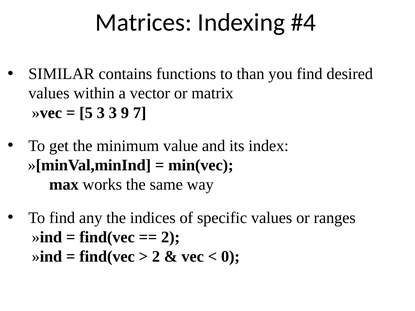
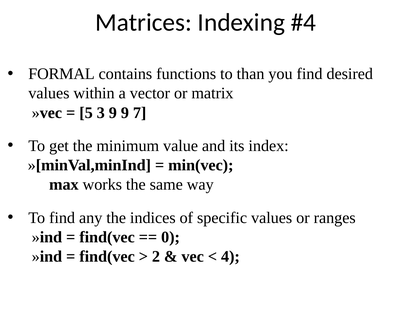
SIMILAR: SIMILAR -> FORMAL
3 3: 3 -> 9
2 at (171, 237): 2 -> 0
0: 0 -> 4
